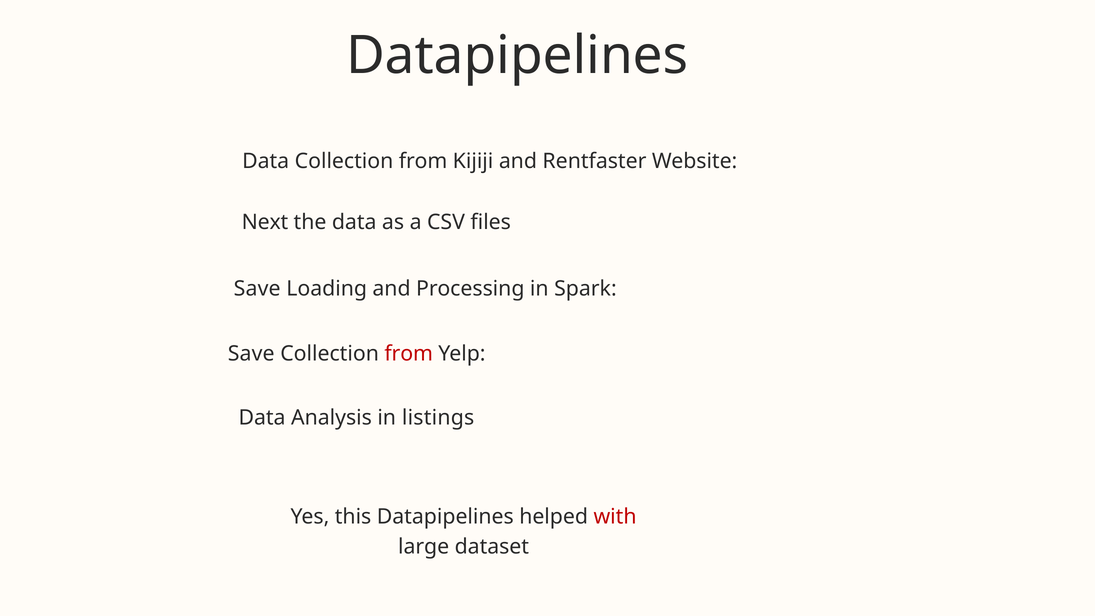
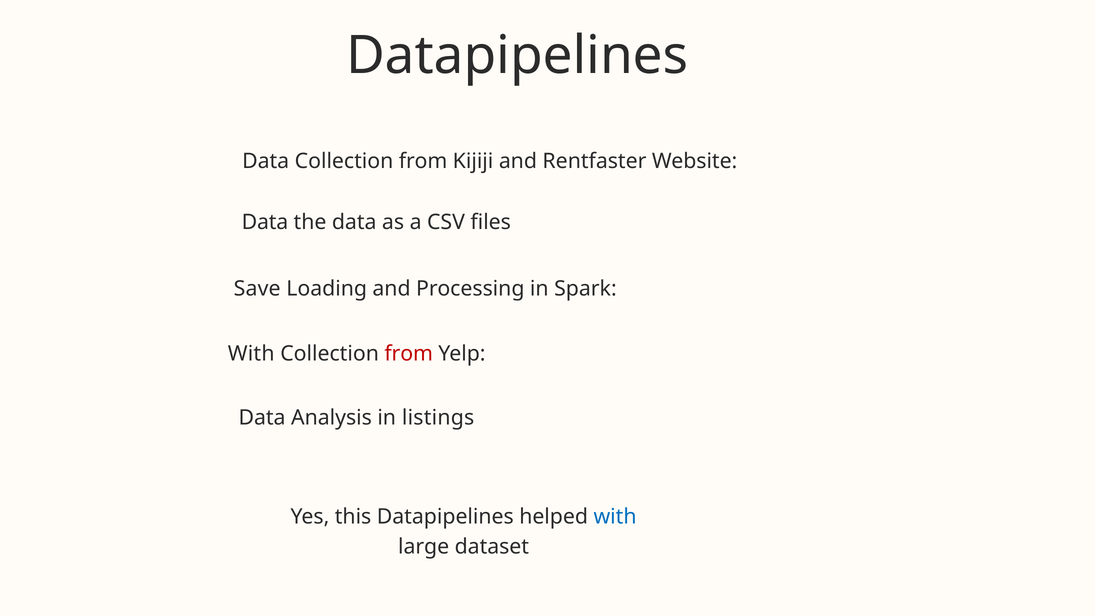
Next at (265, 222): Next -> Data
Save at (251, 354): Save -> With
with at (615, 517) colour: red -> blue
